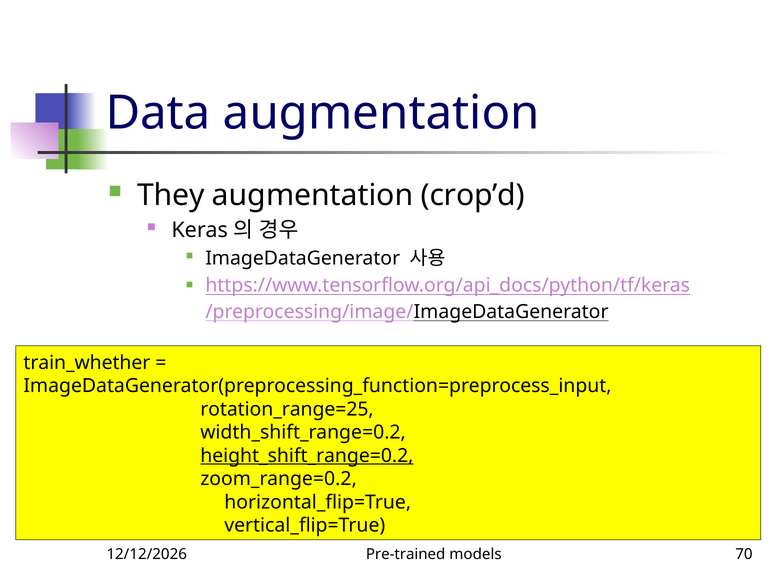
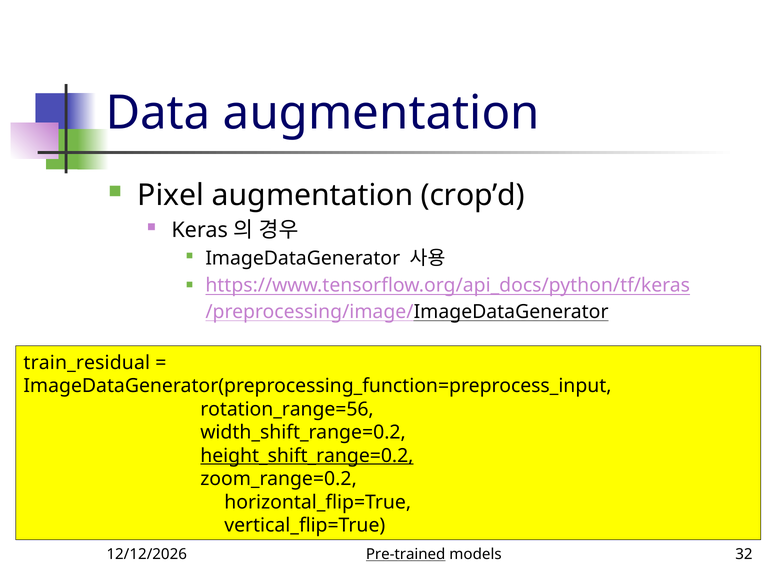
They: They -> Pixel
train_whether: train_whether -> train_residual
rotation_range=25: rotation_range=25 -> rotation_range=56
Pre-trained underline: none -> present
70: 70 -> 32
